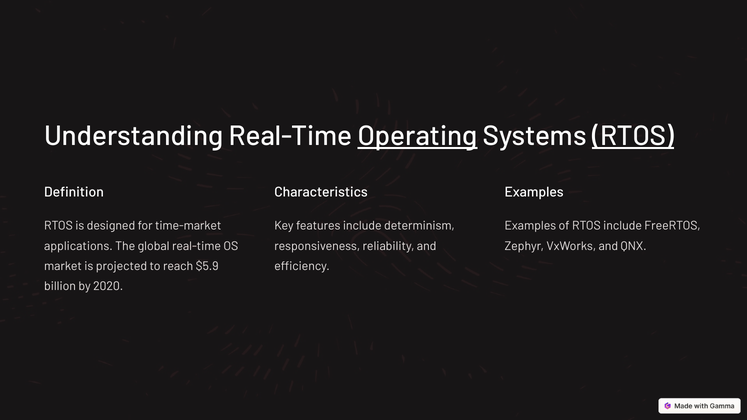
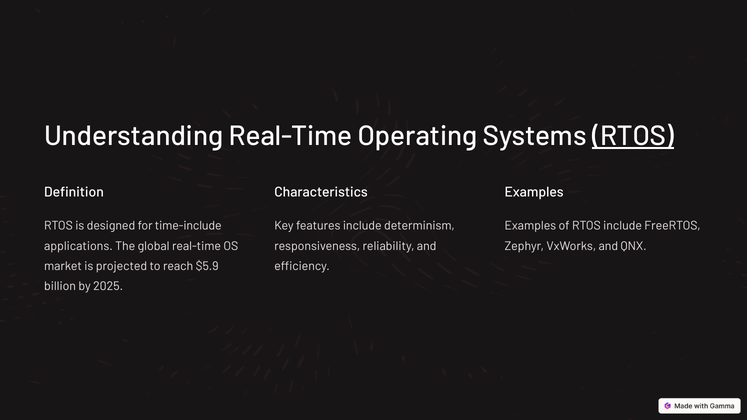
Operating underline: present -> none
time-market: time-market -> time-include
2020: 2020 -> 2025
